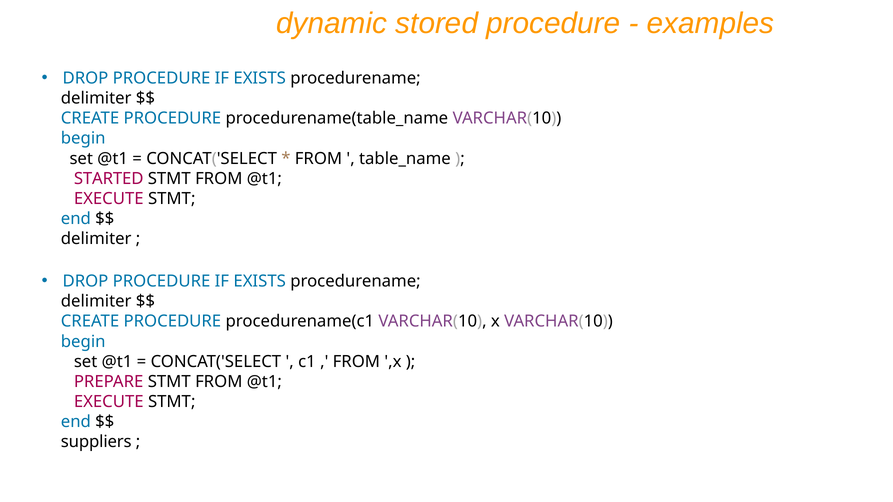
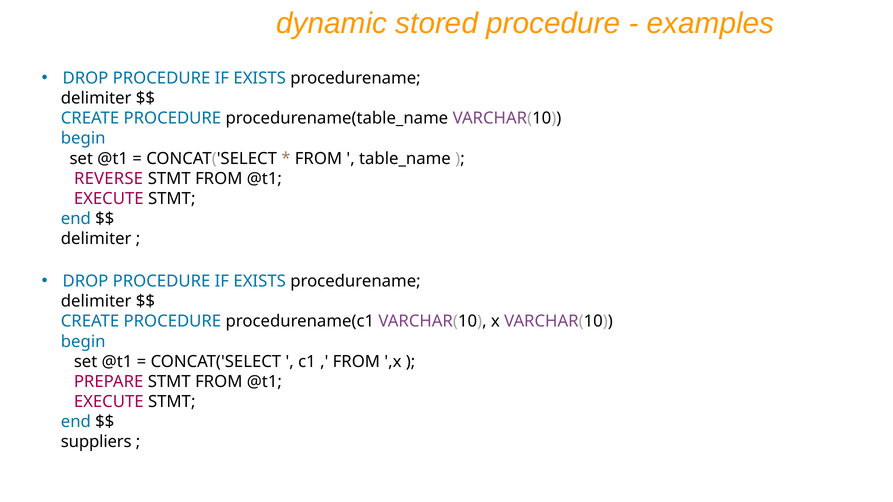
STARTED: STARTED -> REVERSE
